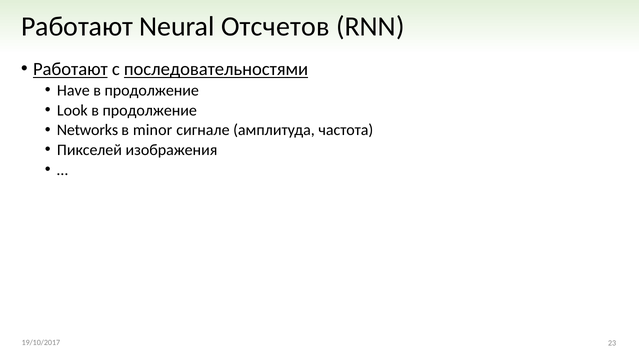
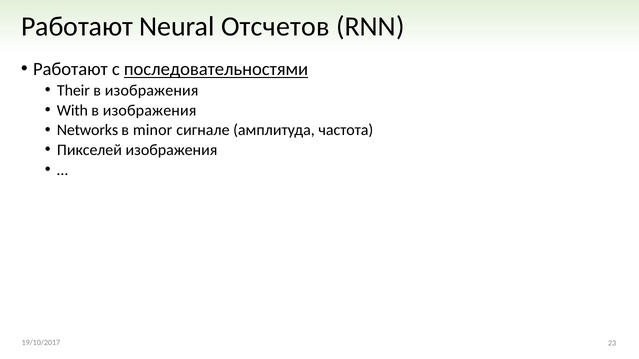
Работают at (70, 69) underline: present -> none
Have: Have -> Their
продолжение at (152, 91): продолжение -> изображения
Look: Look -> With
продолжение at (150, 111): продолжение -> изображения
